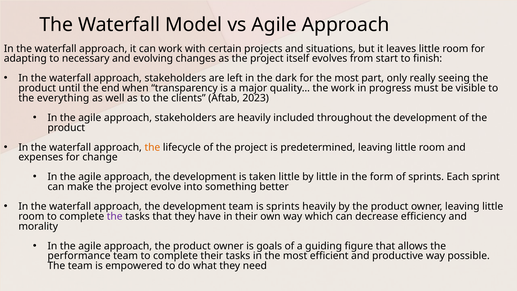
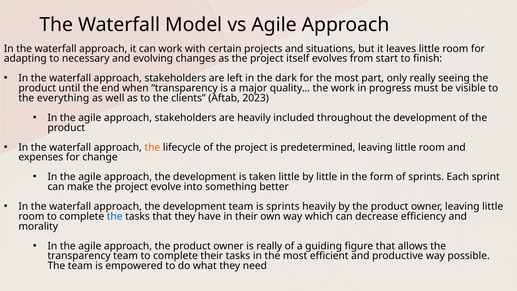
the at (115, 216) colour: purple -> blue
is goals: goals -> really
performance at (79, 256): performance -> transparency
